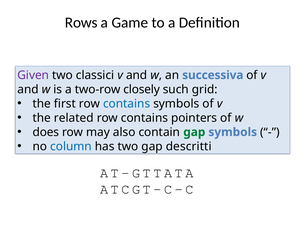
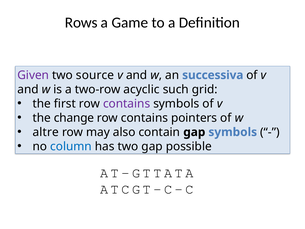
classici: classici -> source
closely: closely -> acyclic
contains at (127, 104) colour: blue -> purple
related: related -> change
does: does -> altre
gap at (194, 132) colour: green -> black
descritti: descritti -> possible
